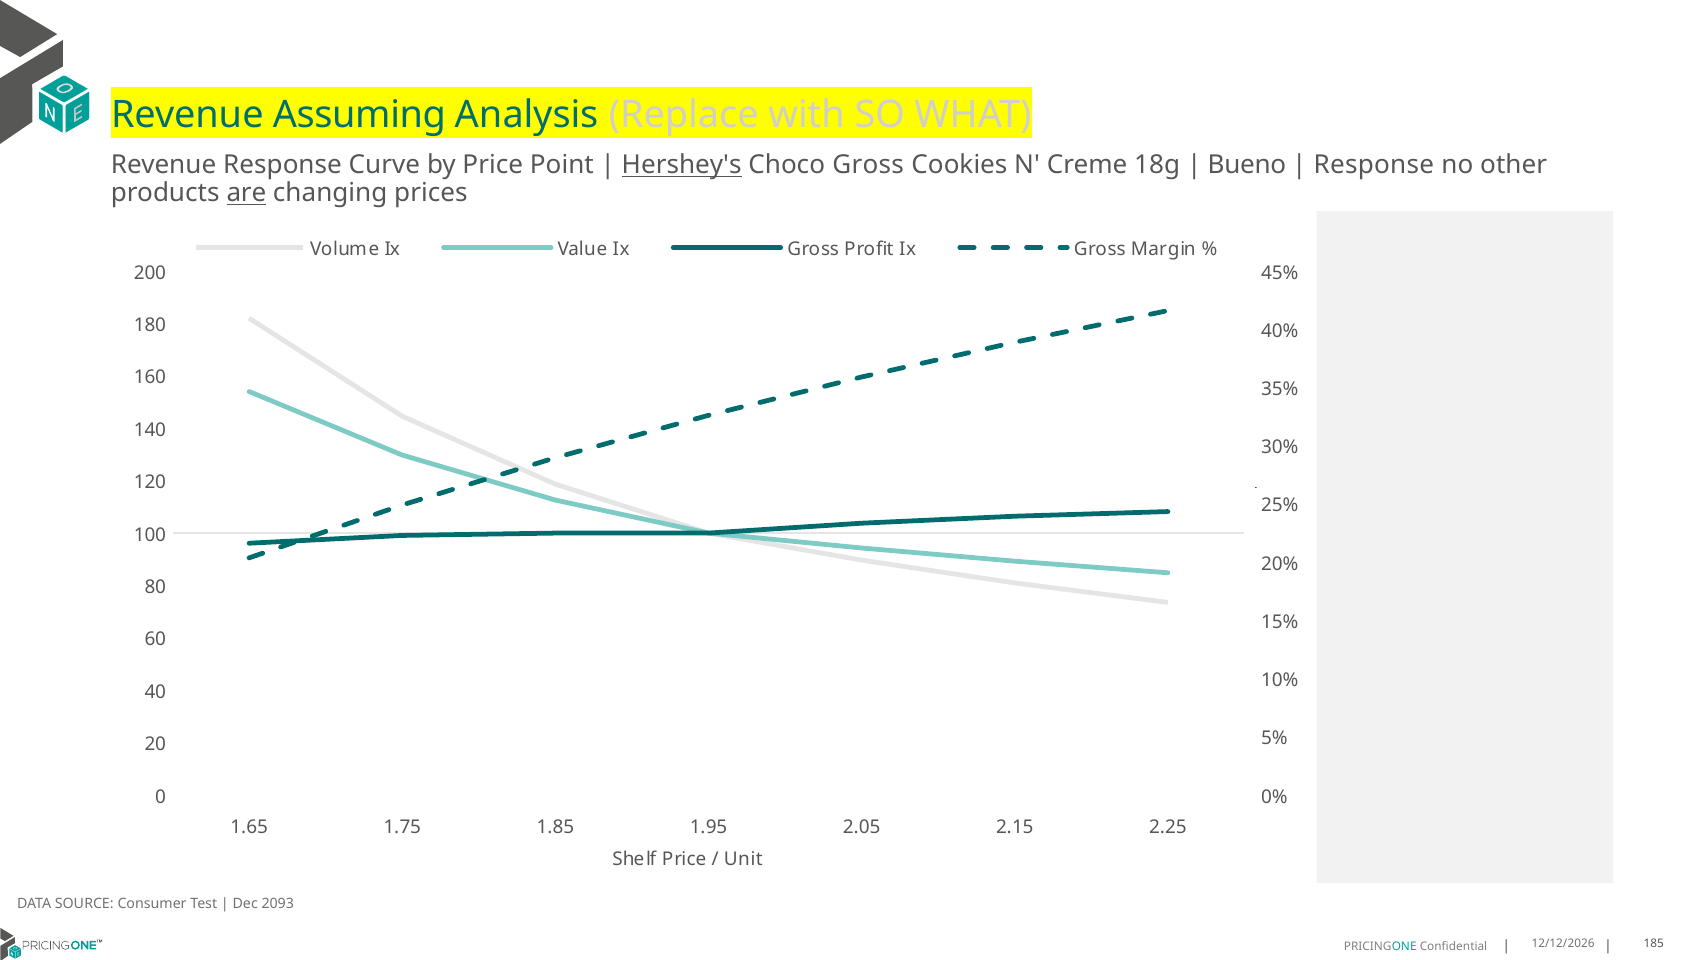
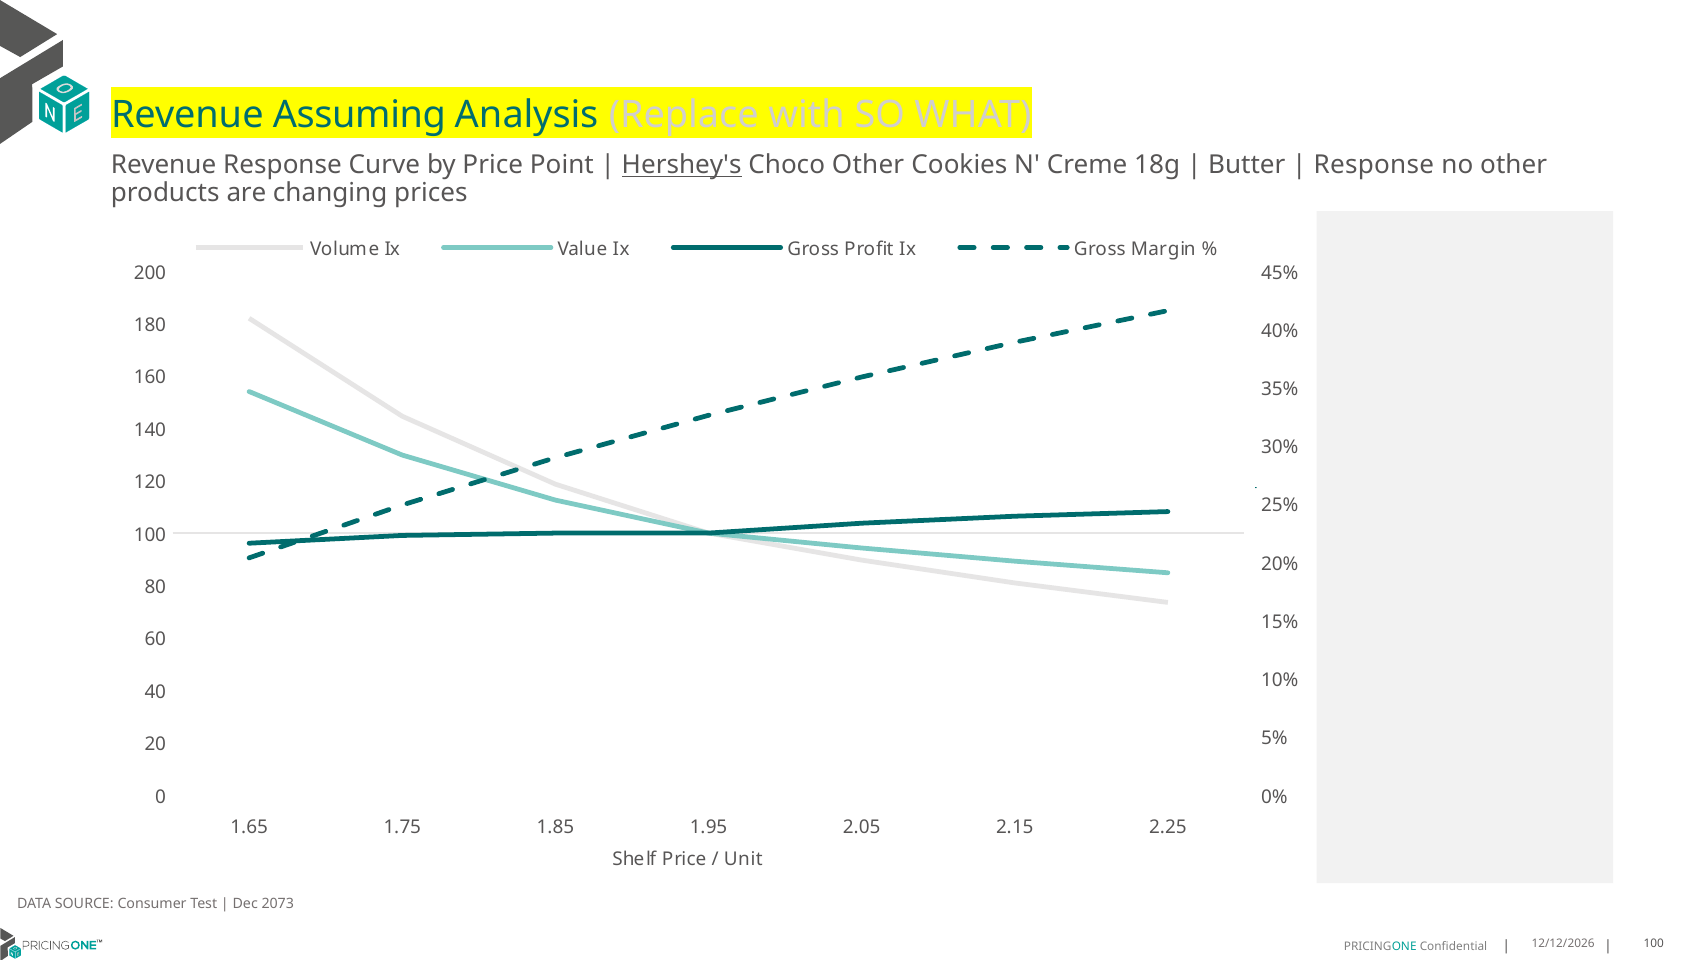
Choco Gross: Gross -> Other
Bueno: Bueno -> Butter
are underline: present -> none
2093: 2093 -> 2073
185 at (1654, 944): 185 -> 100
